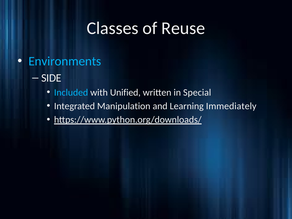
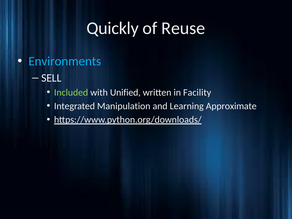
Classes: Classes -> Quickly
SIDE: SIDE -> SELL
Included colour: light blue -> light green
Special: Special -> Facility
Immediately: Immediately -> Approximate
